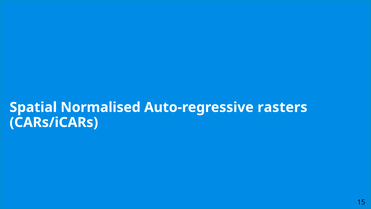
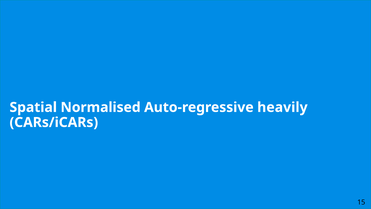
rasters: rasters -> heavily
